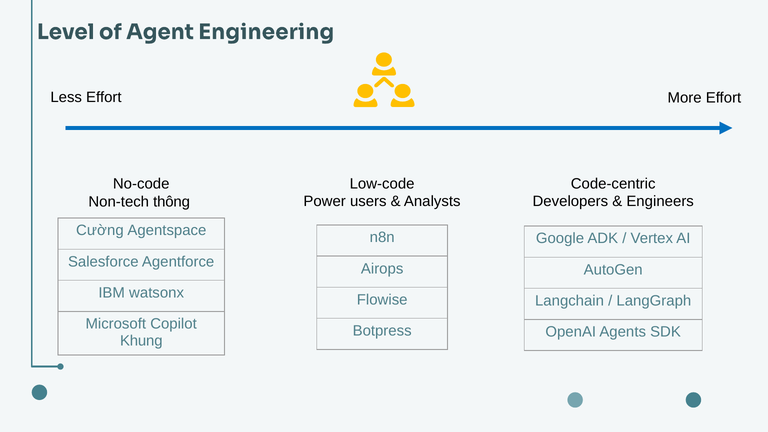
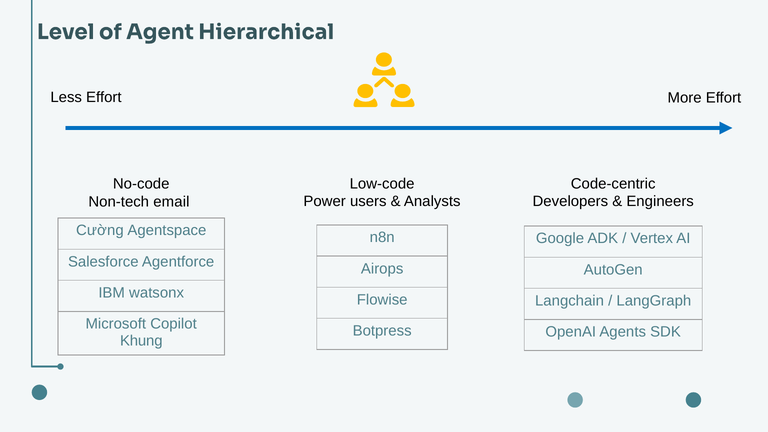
Engineering: Engineering -> Hierarchical
thông: thông -> email
